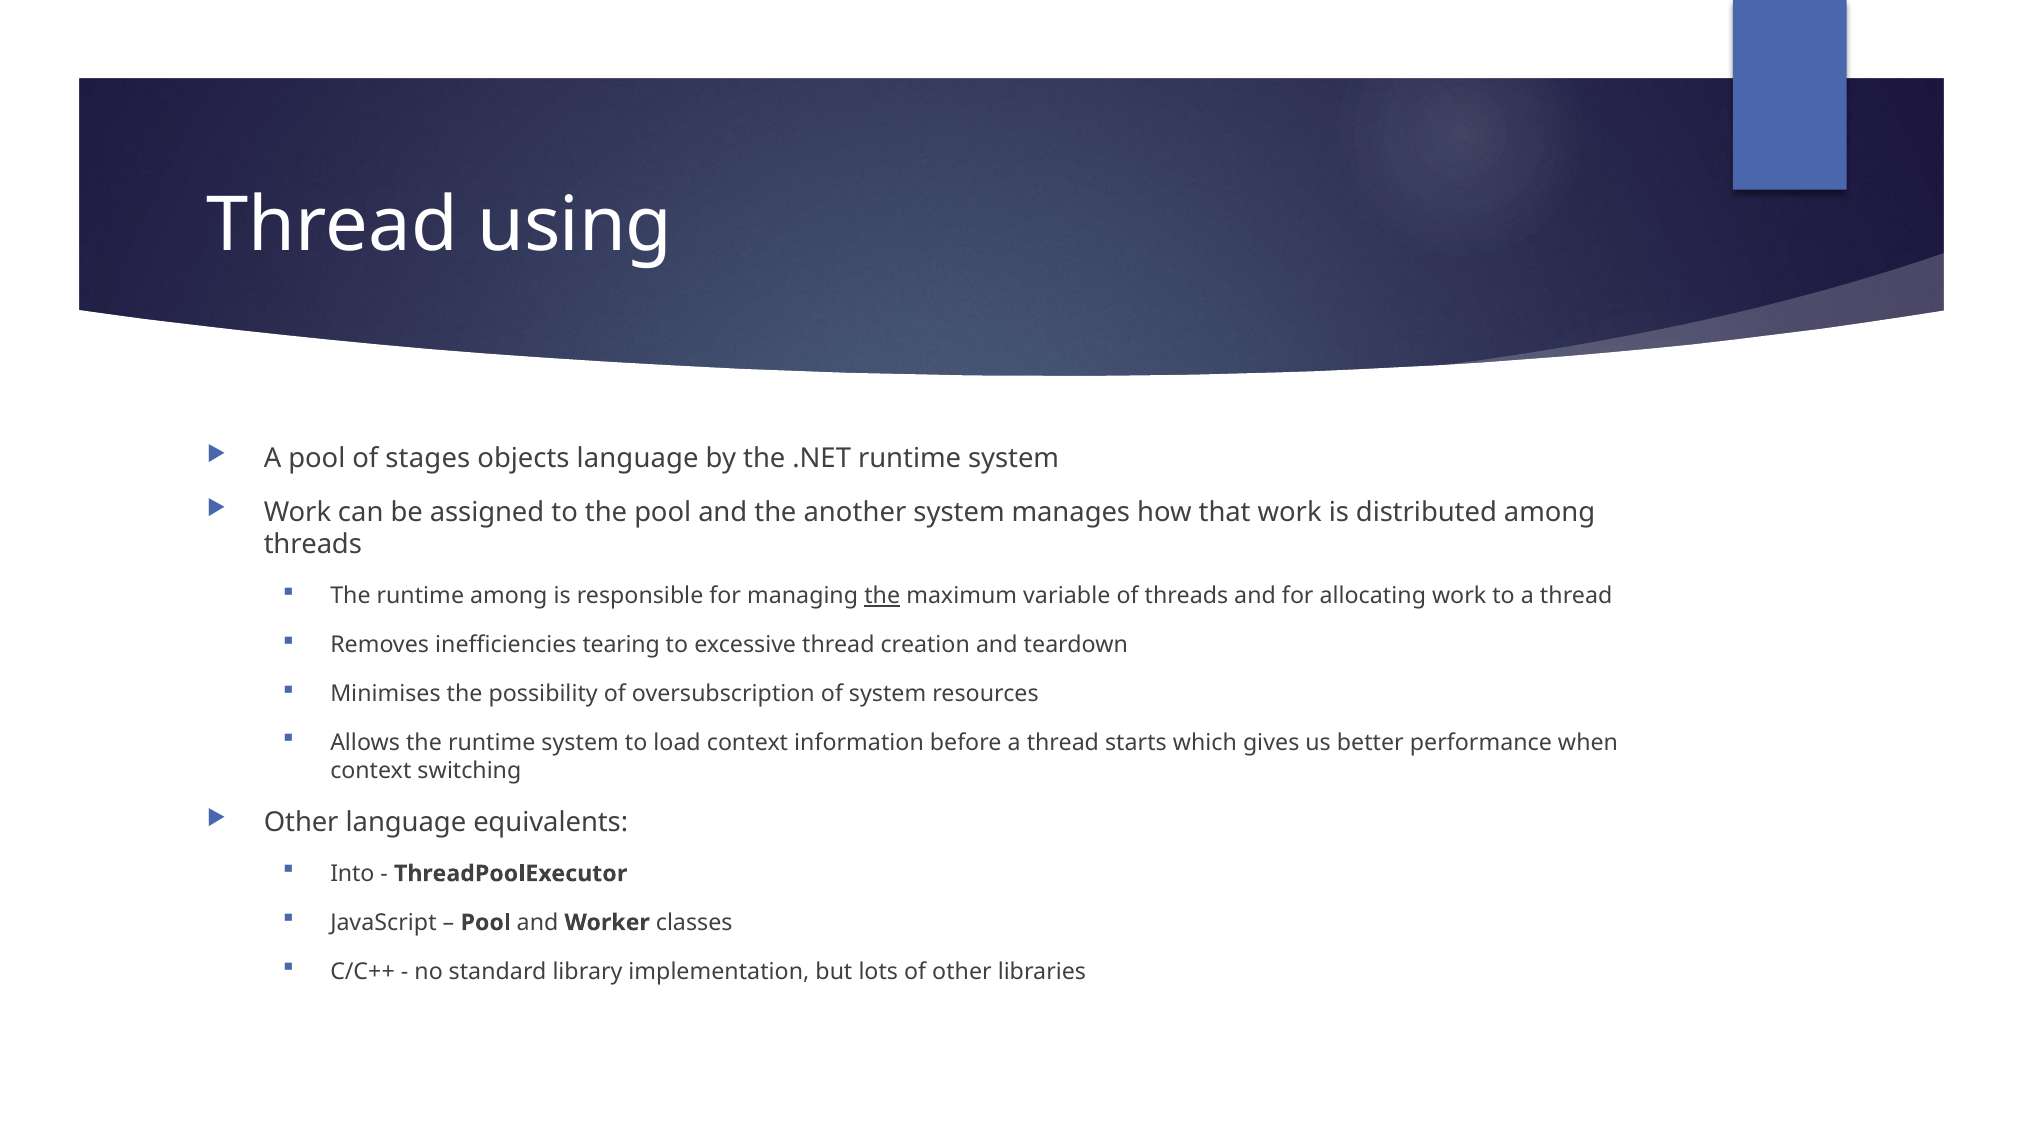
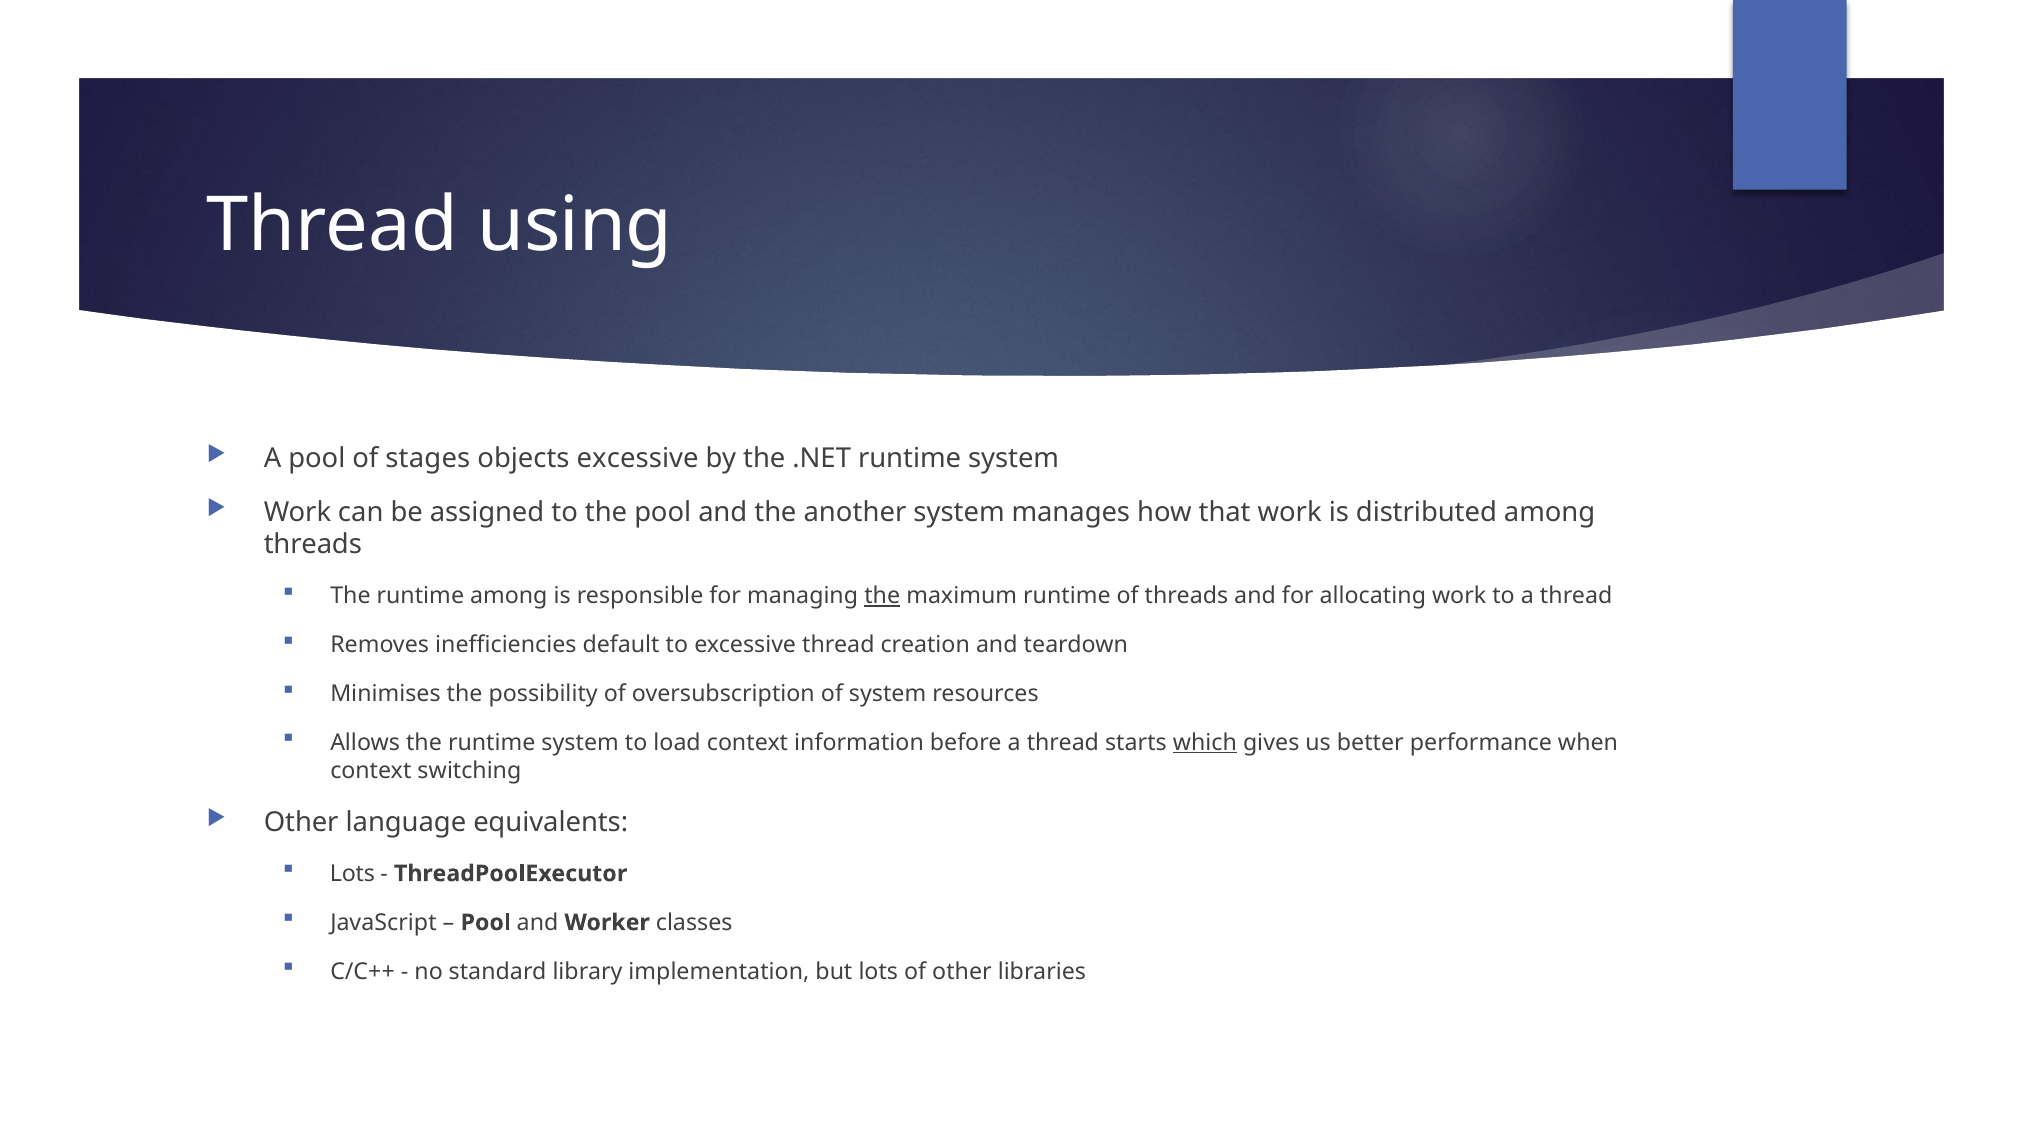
objects language: language -> excessive
maximum variable: variable -> runtime
tearing: tearing -> default
which underline: none -> present
Into at (352, 874): Into -> Lots
